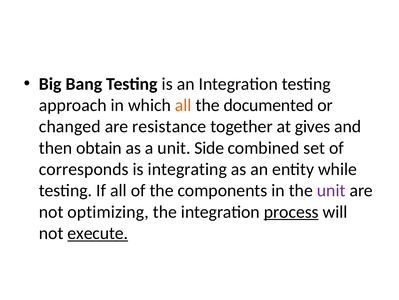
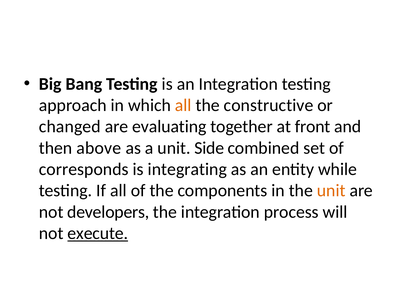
documented: documented -> constructive
resistance: resistance -> evaluating
gives: gives -> front
obtain: obtain -> above
unit at (331, 190) colour: purple -> orange
optimizing: optimizing -> developers
process underline: present -> none
